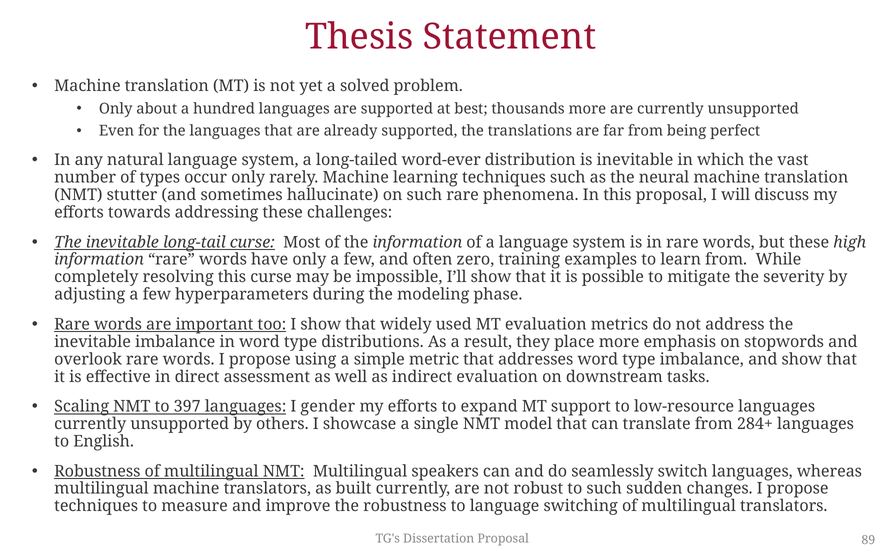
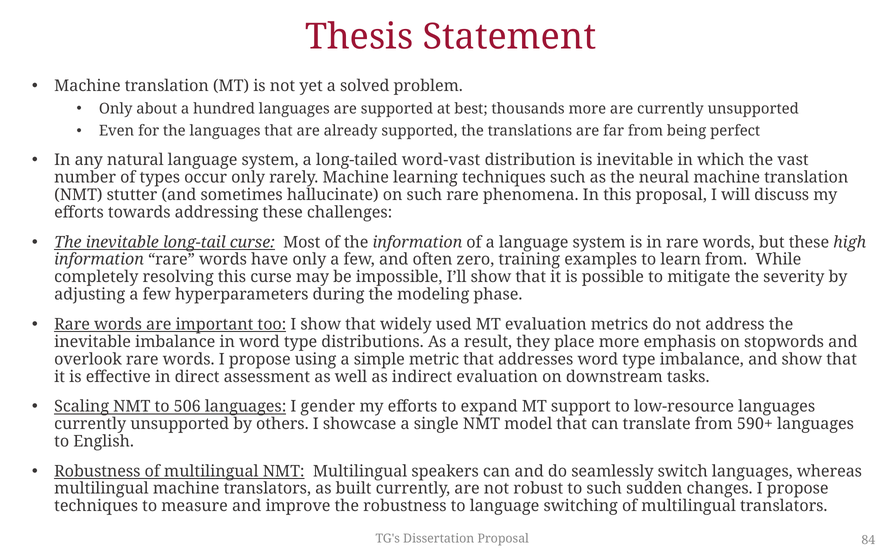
word-ever: word-ever -> word-vast
397: 397 -> 506
284+: 284+ -> 590+
89: 89 -> 84
